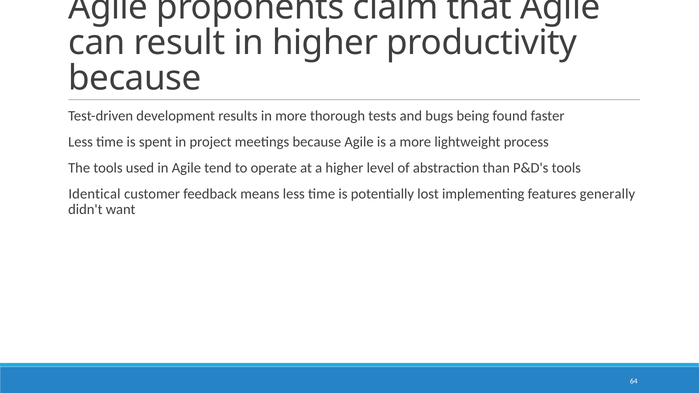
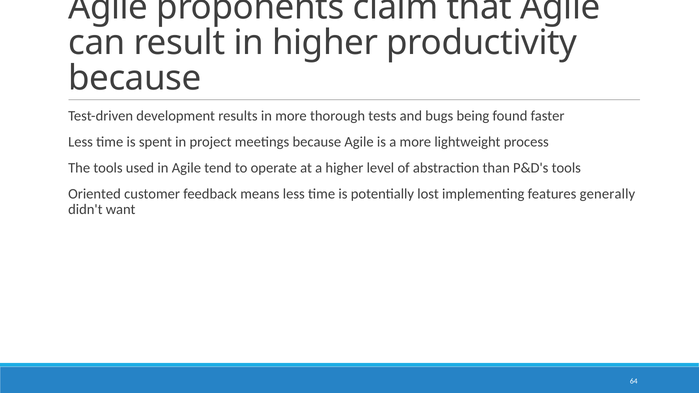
Identical: Identical -> Oriented
